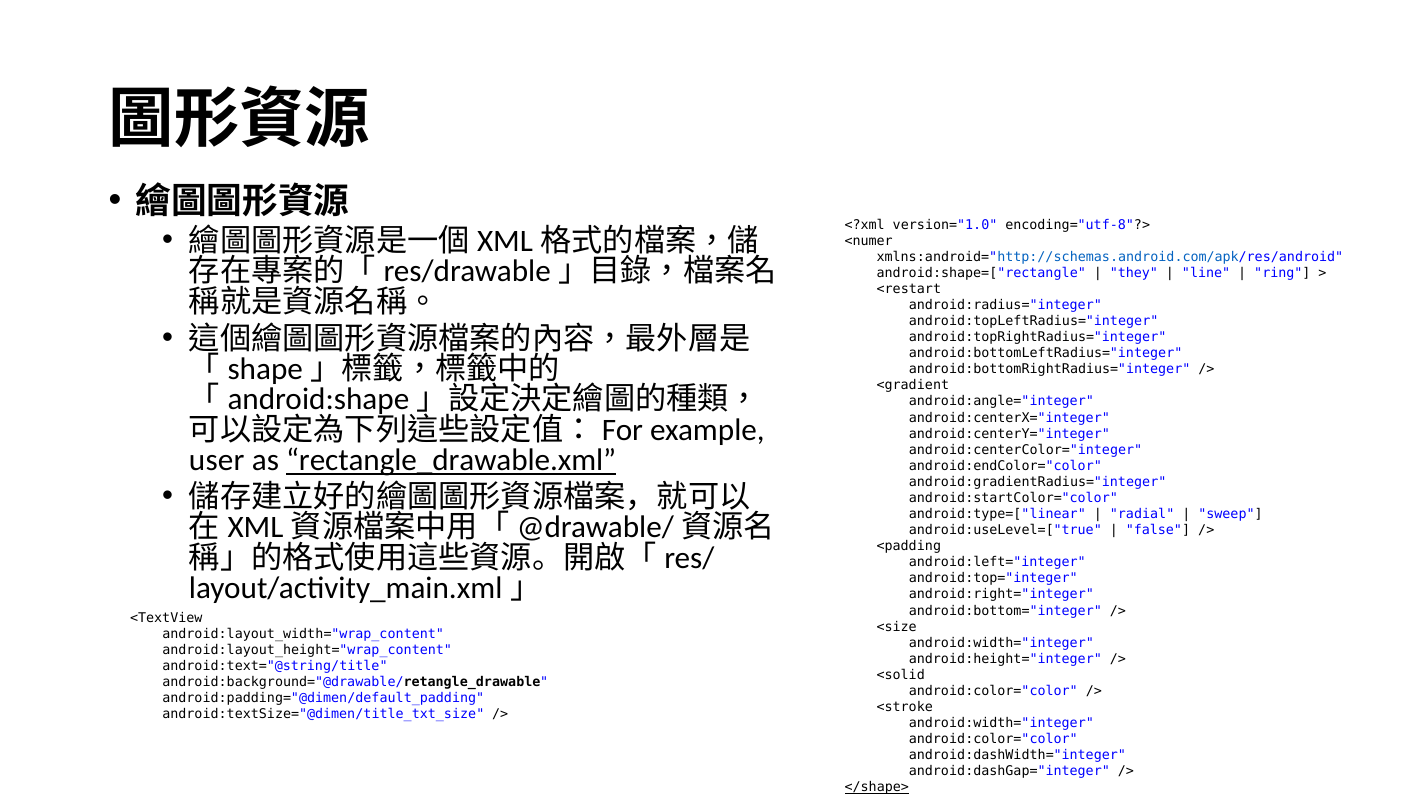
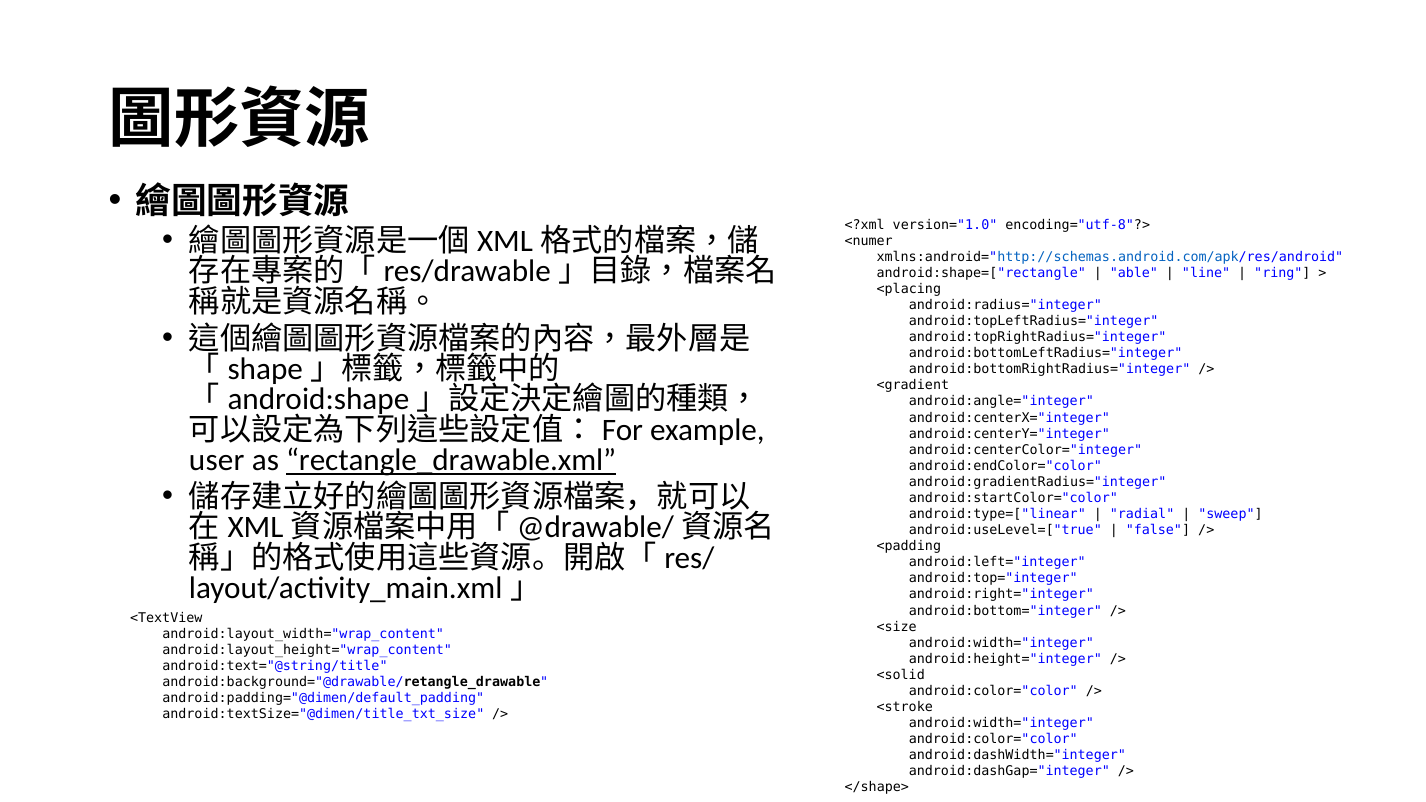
they: they -> able
<restart: <restart -> <placing
</shape> underline: present -> none
